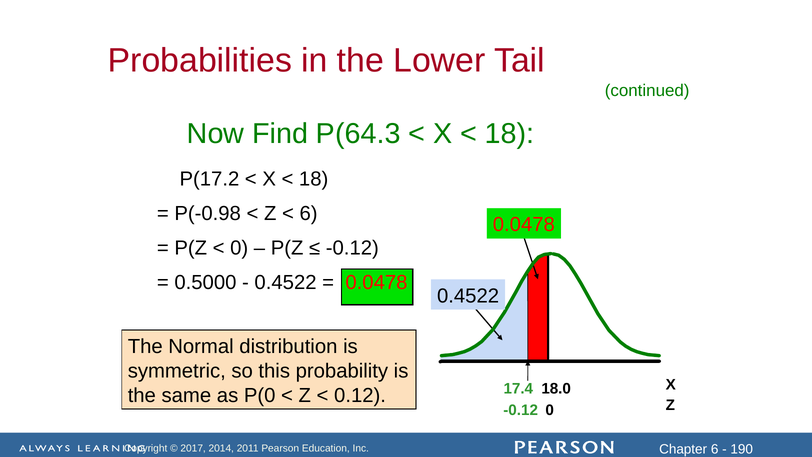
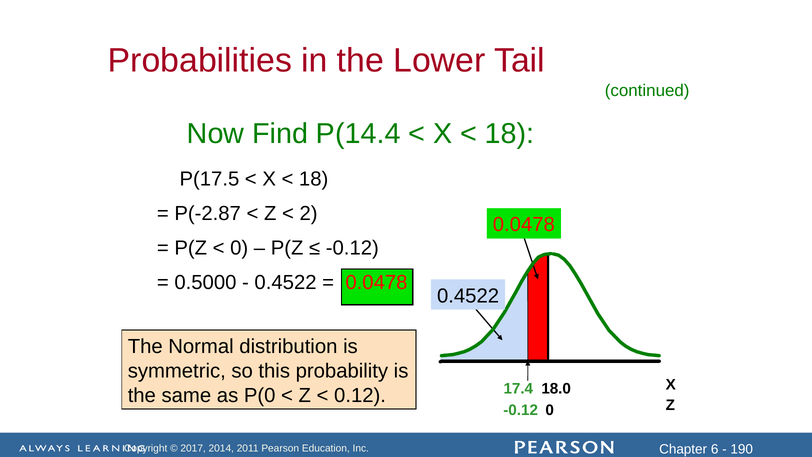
P(64.3: P(64.3 -> P(14.4
P(17.2: P(17.2 -> P(17.5
P(-0.98: P(-0.98 -> P(-2.87
6 at (309, 213): 6 -> 2
